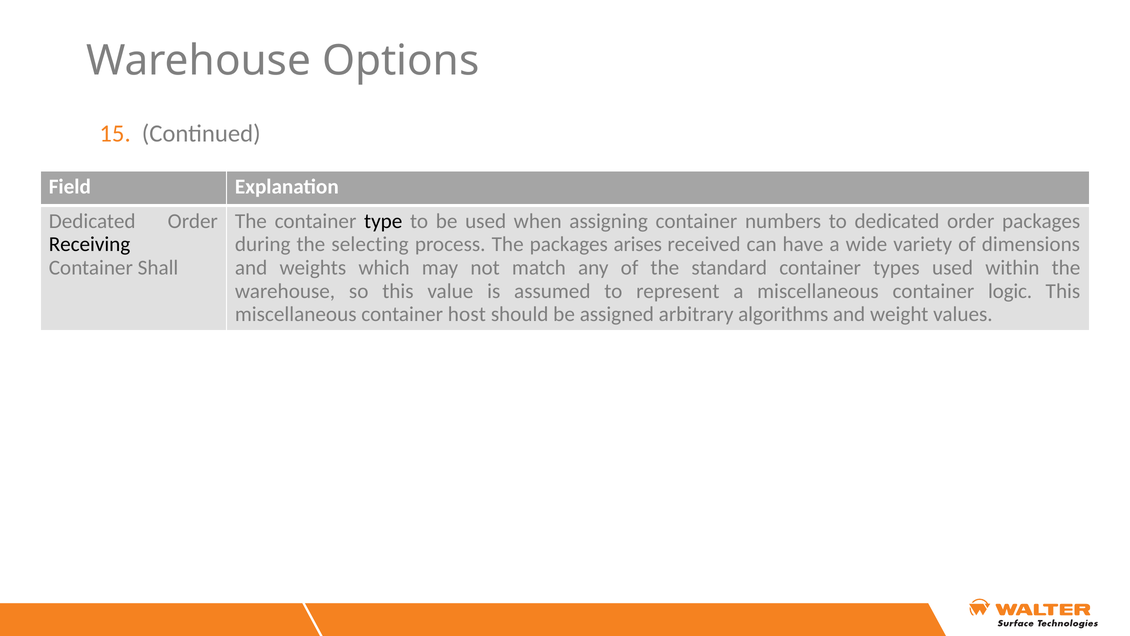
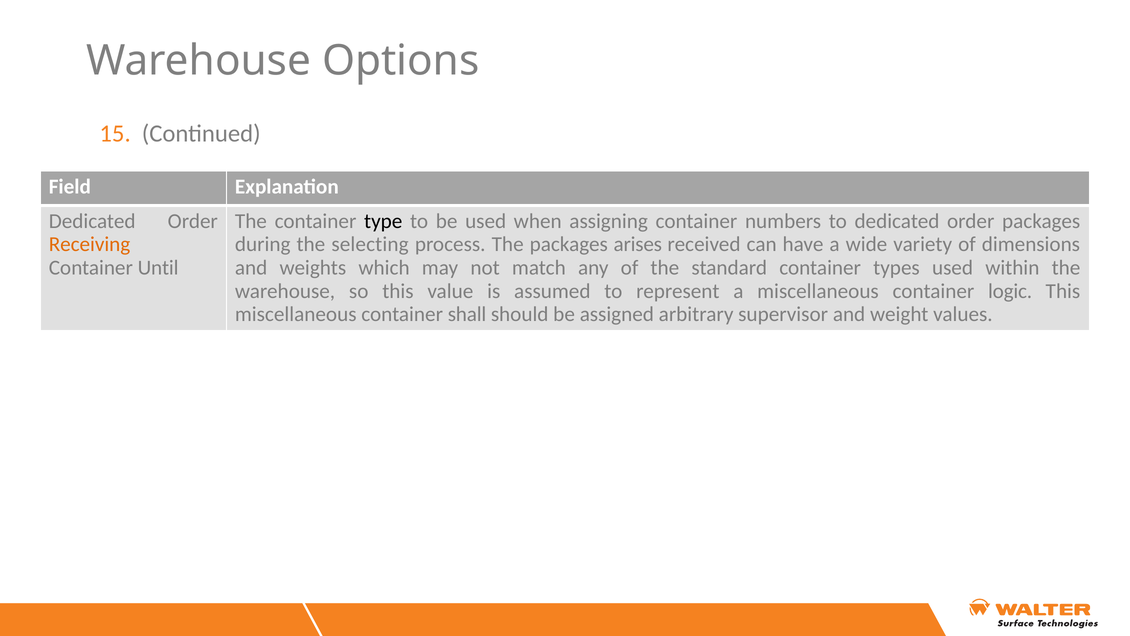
Receiving colour: black -> orange
Shall: Shall -> Until
host: host -> shall
algorithms: algorithms -> supervisor
